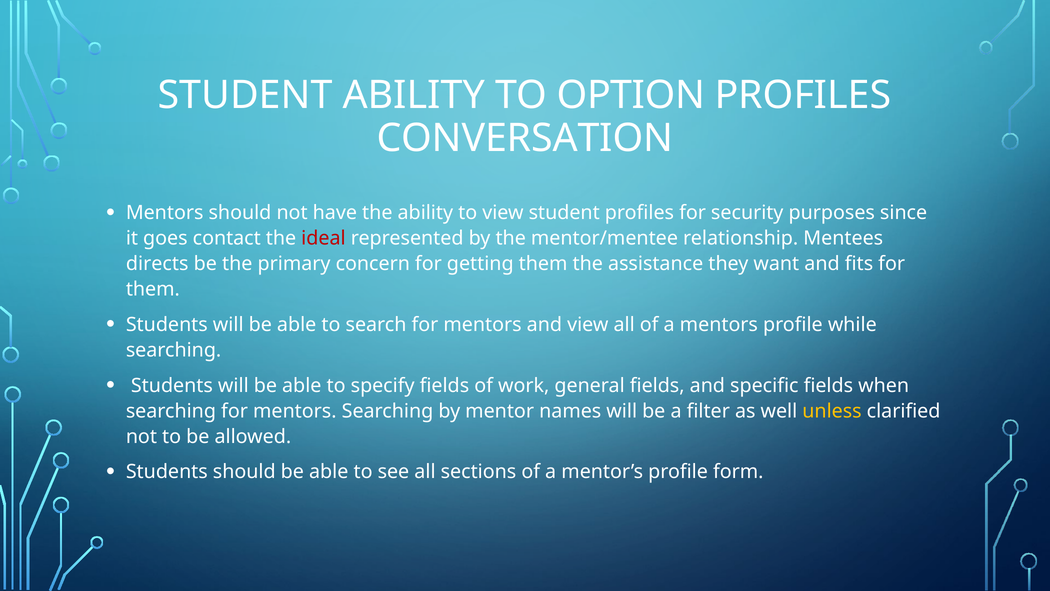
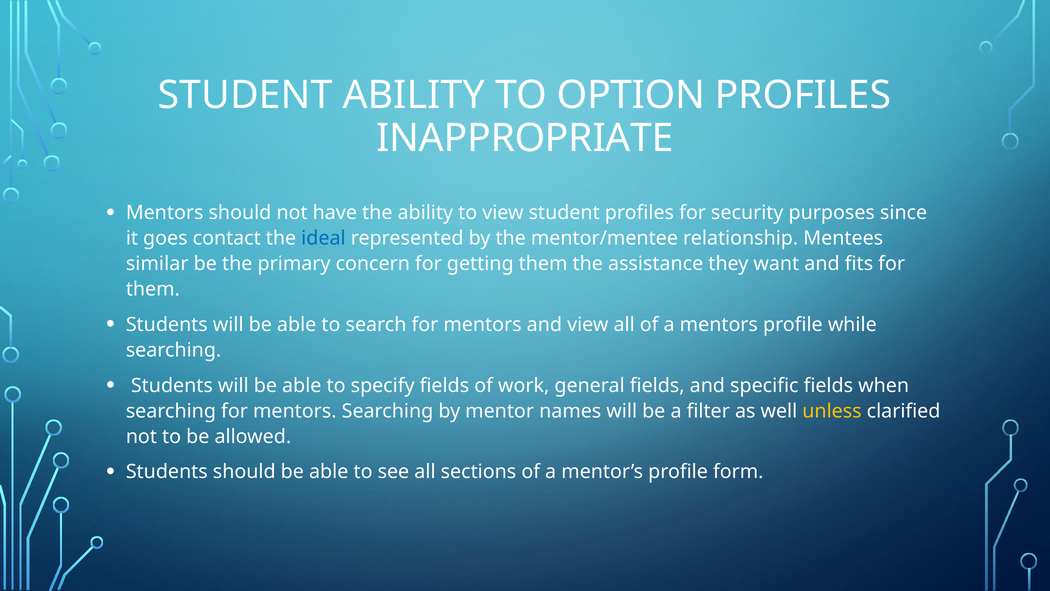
CONVERSATION: CONVERSATION -> INAPPROPRIATE
ideal colour: red -> blue
directs: directs -> similar
